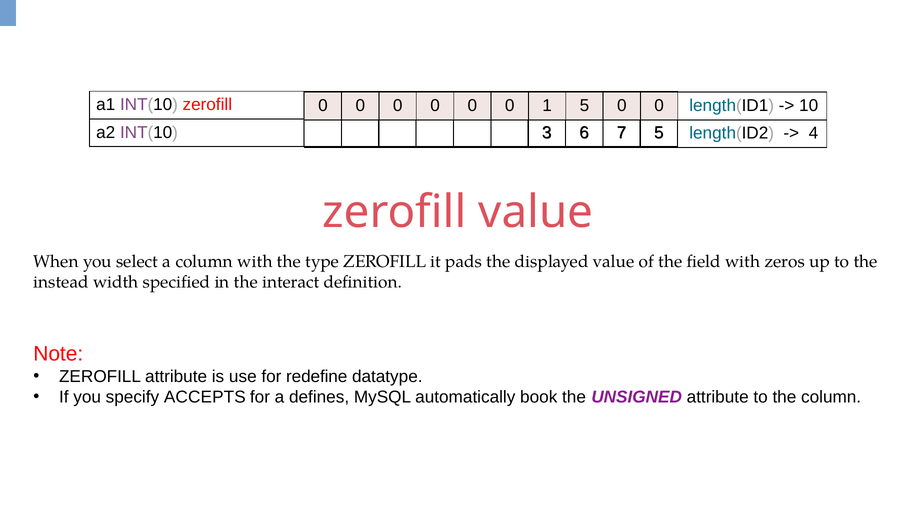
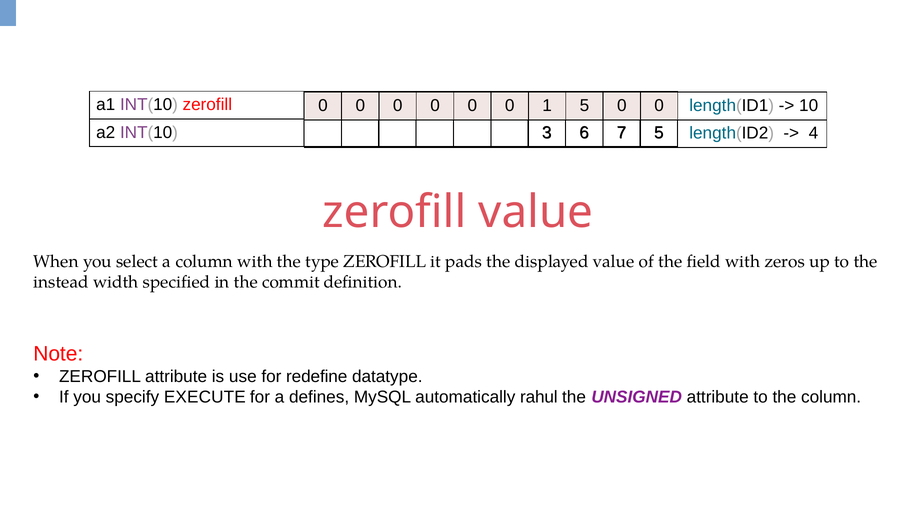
interact: interact -> commit
ACCEPTS: ACCEPTS -> EXECUTE
book: book -> rahul
